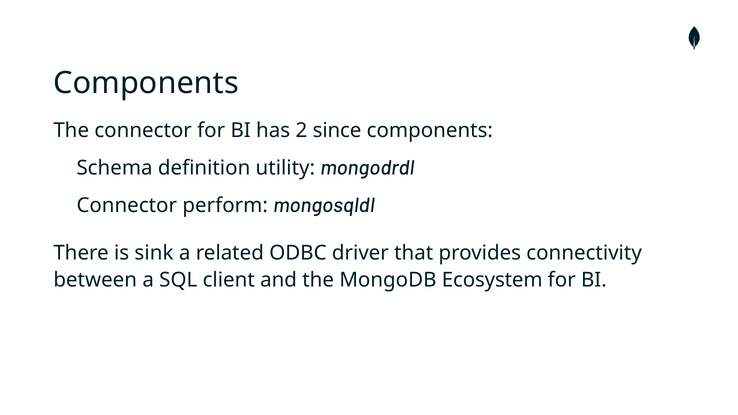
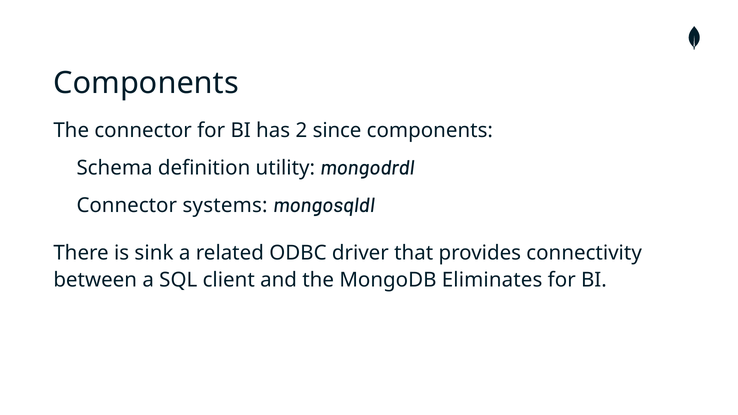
perform: perform -> systems
Ecosystem: Ecosystem -> Eliminates
